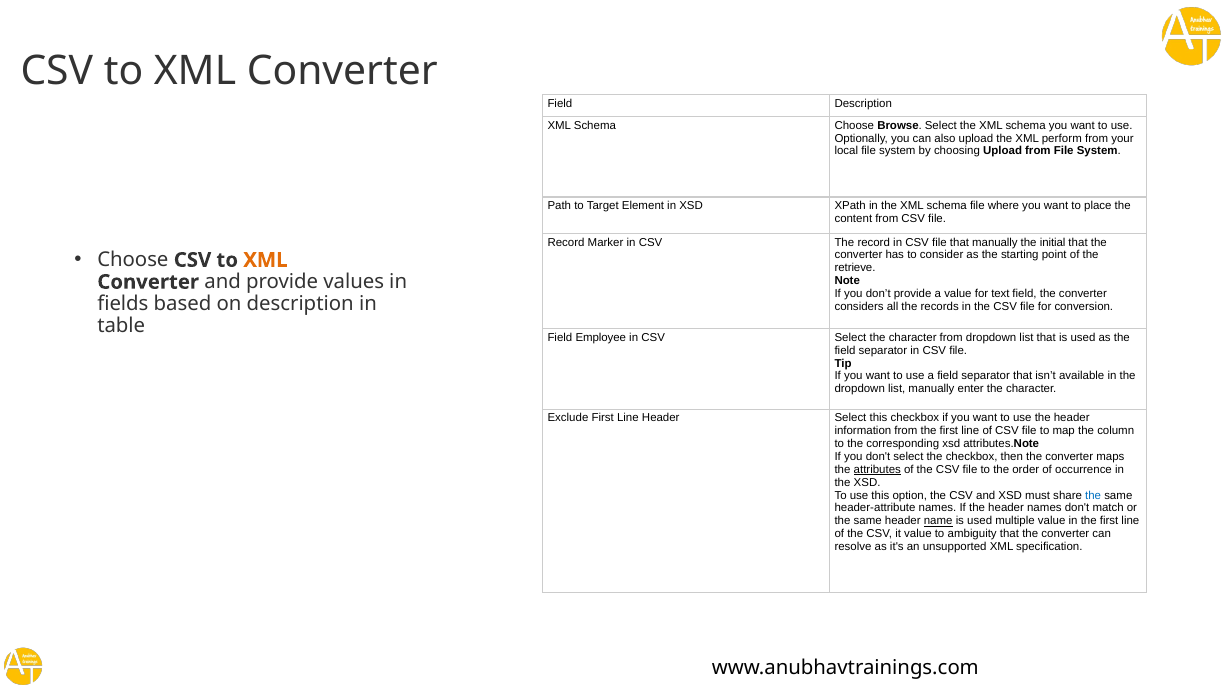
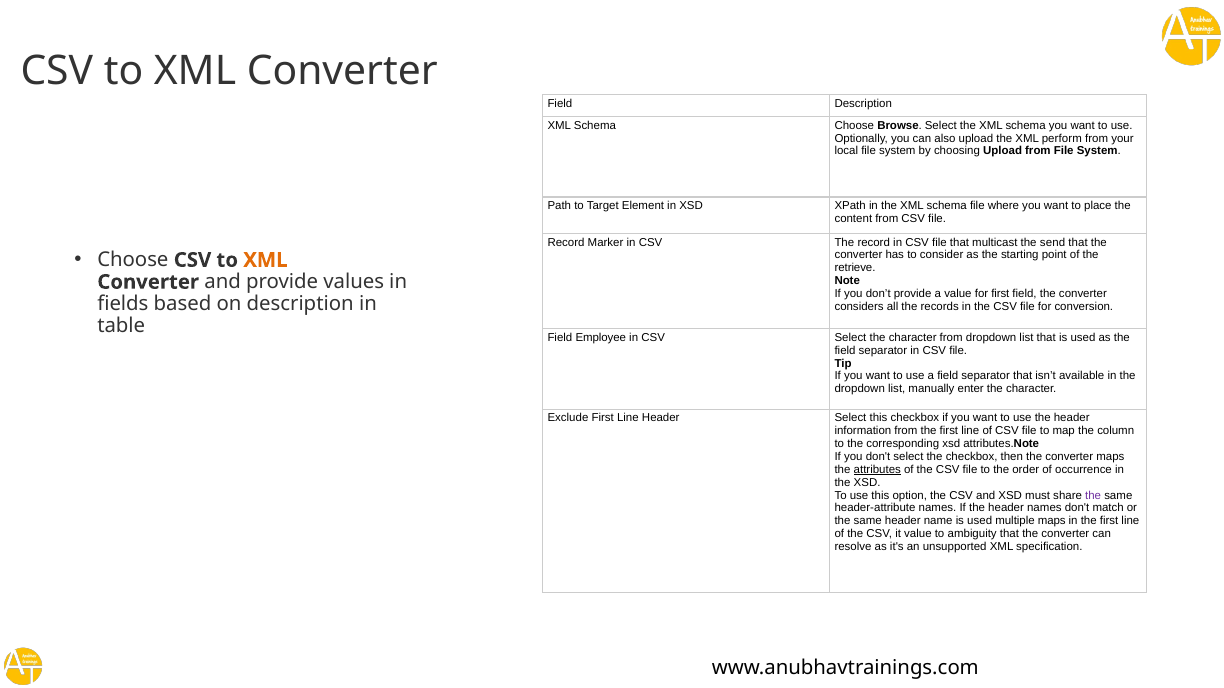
that manually: manually -> multicast
initial: initial -> send
for text: text -> first
the at (1093, 496) colour: blue -> purple
name underline: present -> none
multiple value: value -> maps
